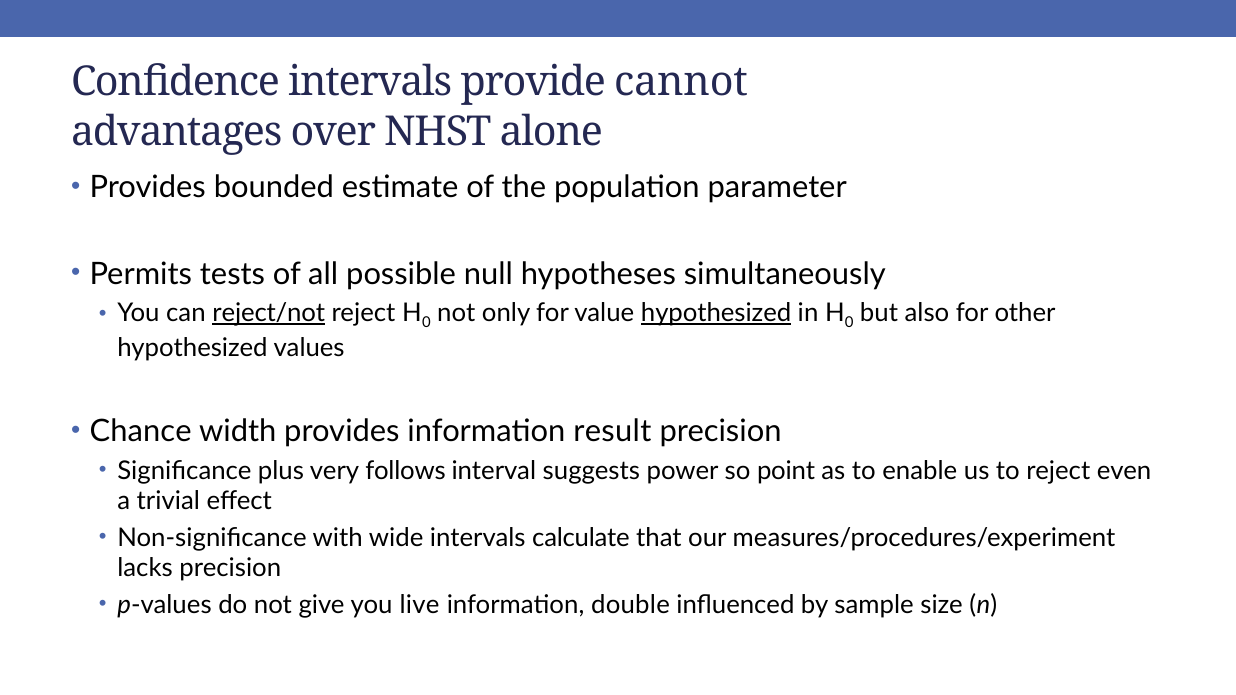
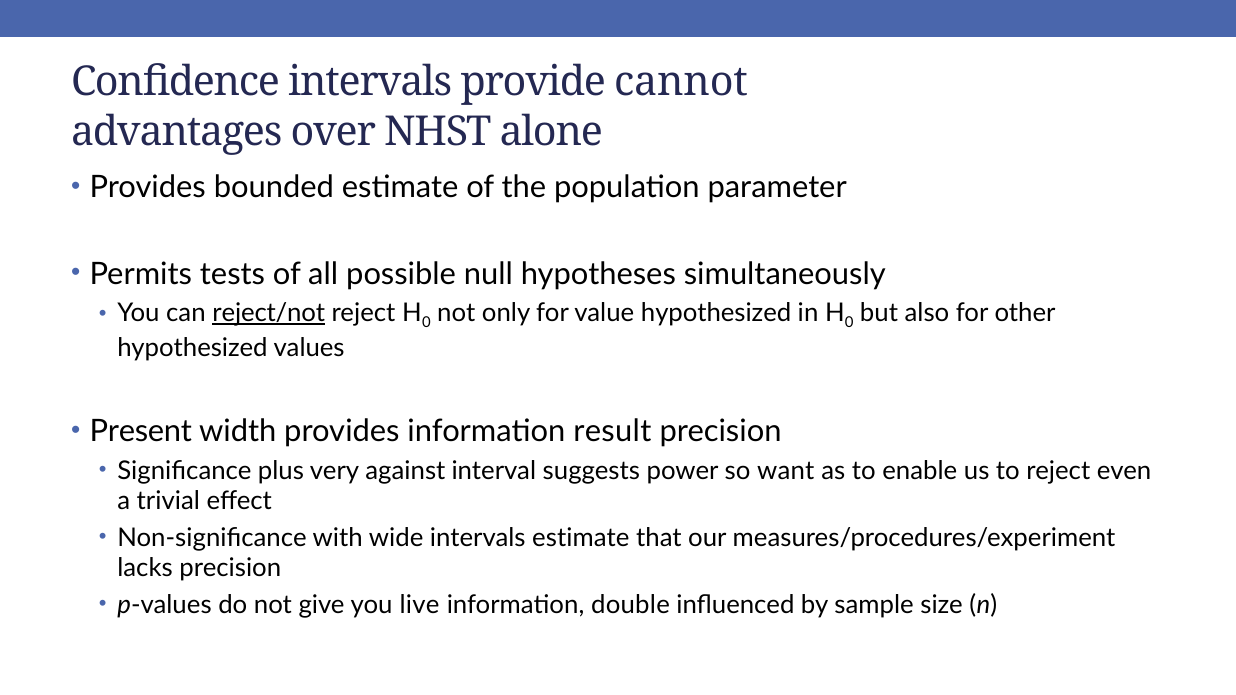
hypothesized at (716, 313) underline: present -> none
Chance: Chance -> Present
follows: follows -> against
point: point -> want
intervals calculate: calculate -> estimate
